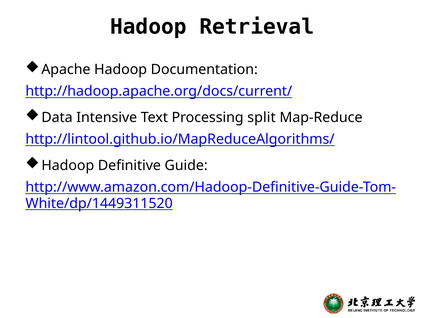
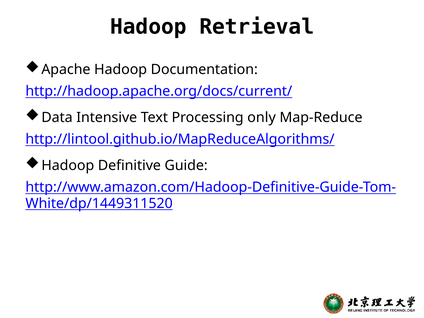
split: split -> only
